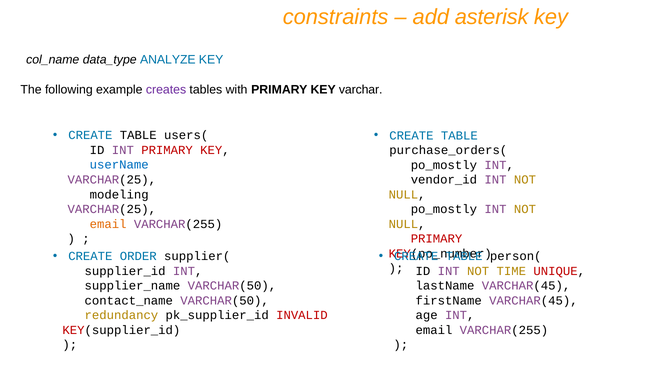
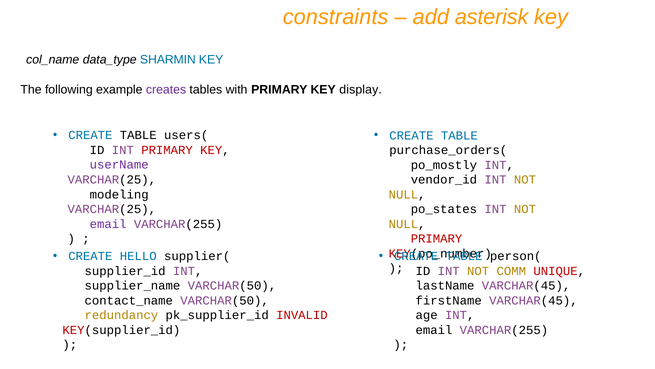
ANALYZE: ANALYZE -> SHARMIN
varchar: varchar -> display
userName colour: blue -> purple
po_mostly at (444, 209): po_mostly -> po_states
email at (108, 224) colour: orange -> purple
ORDER: ORDER -> HELLO
TIME: TIME -> COMM
